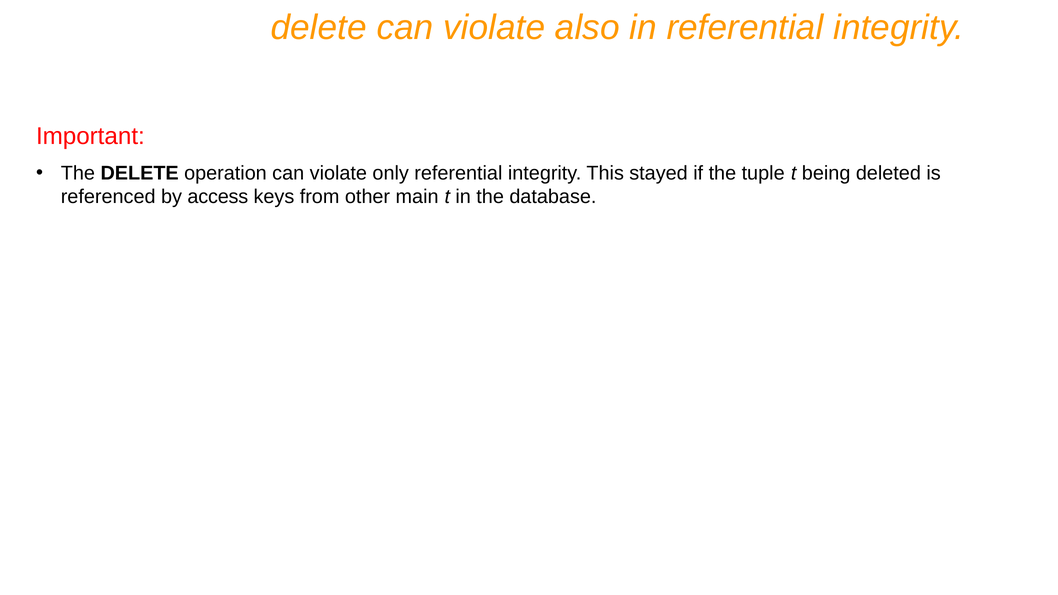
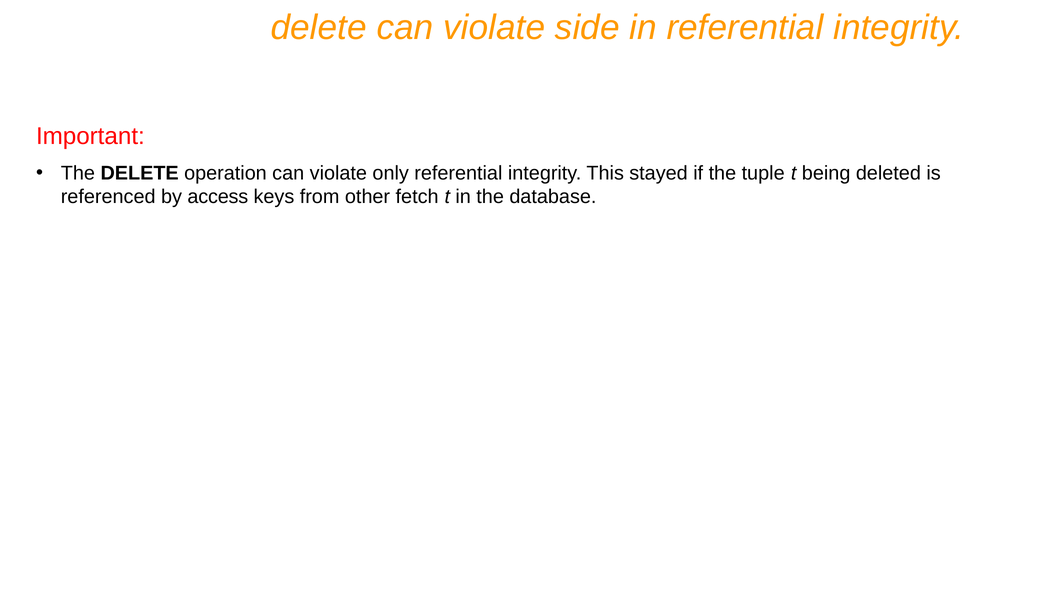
also: also -> side
main: main -> fetch
